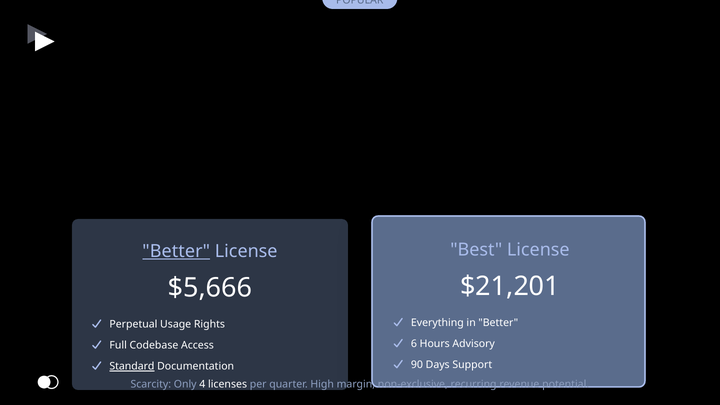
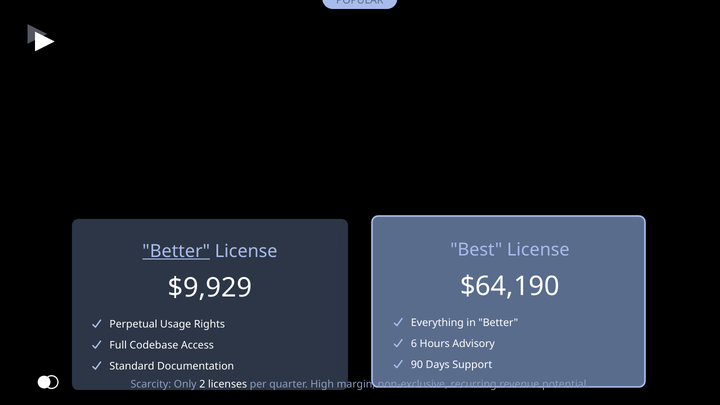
$21,201: $21,201 -> $64,190
$5,666: $5,666 -> $9,929
Standard underline: present -> none
4: 4 -> 2
